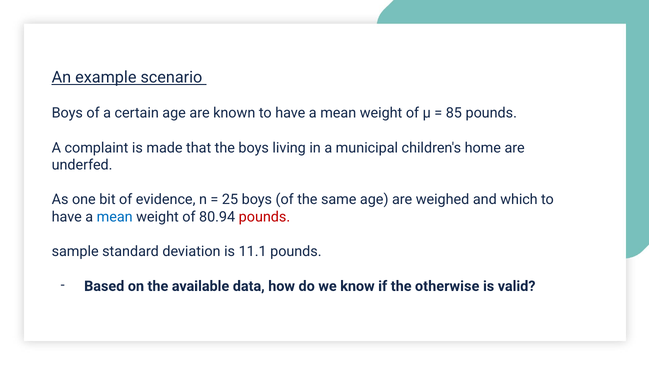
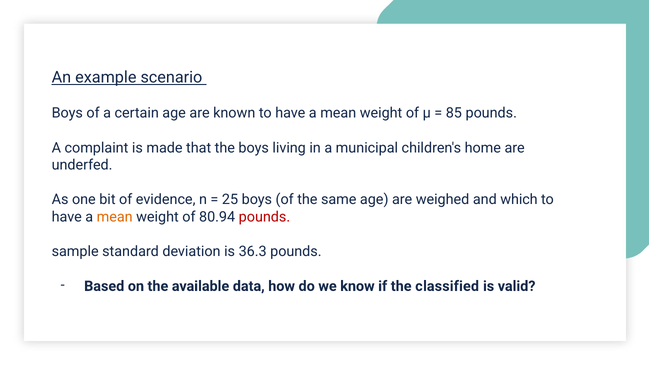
mean at (115, 217) colour: blue -> orange
11.1: 11.1 -> 36.3
otherwise: otherwise -> classified
